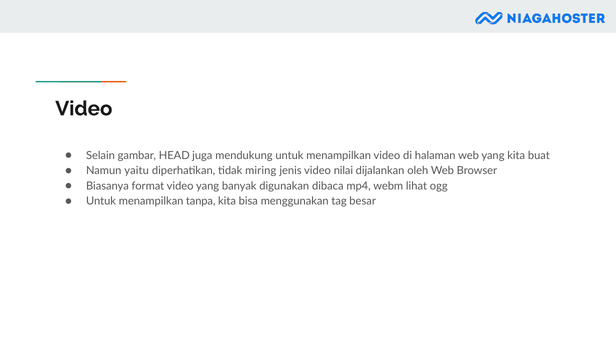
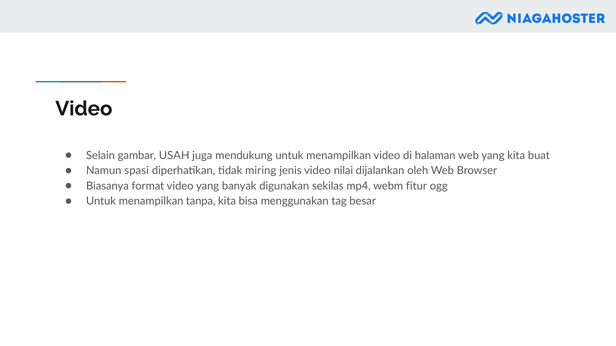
HEAD: HEAD -> USAH
yaitu: yaitu -> spasi
dibaca: dibaca -> sekilas
lihat: lihat -> fitur
